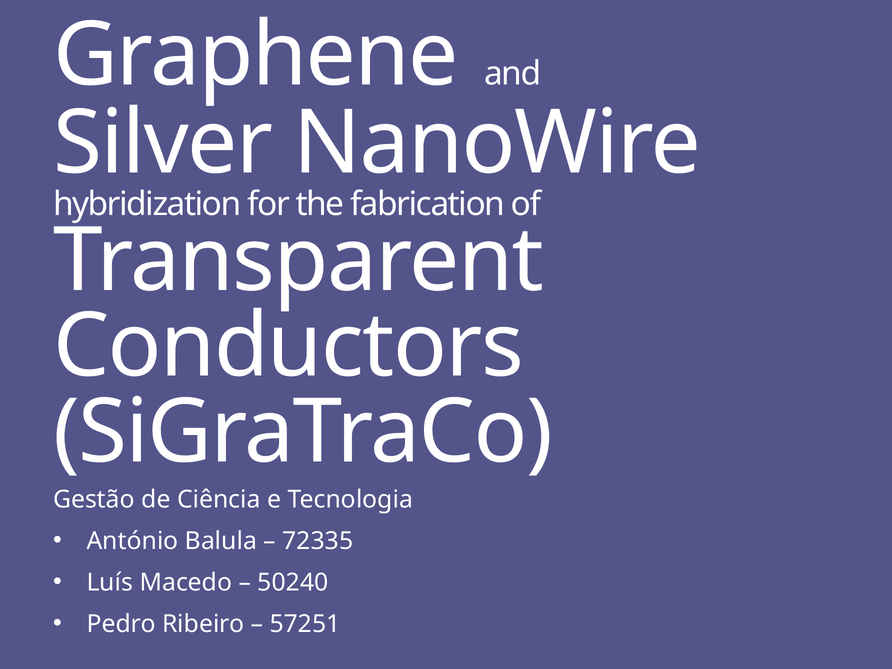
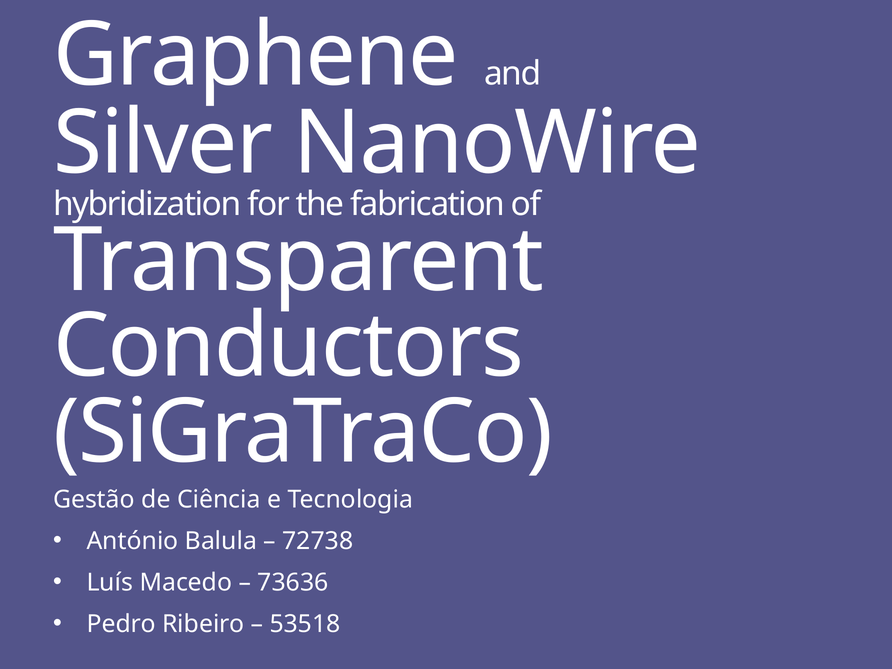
72335: 72335 -> 72738
50240: 50240 -> 73636
57251: 57251 -> 53518
